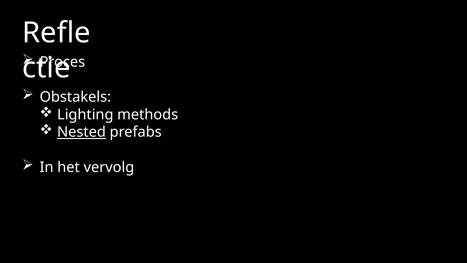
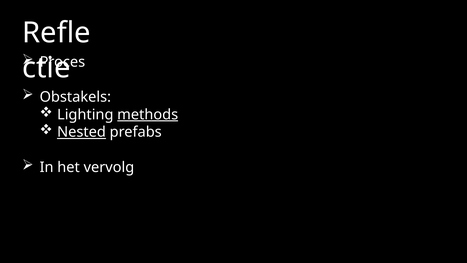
methods underline: none -> present
